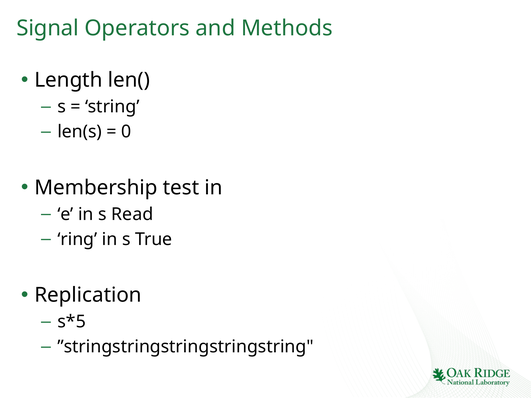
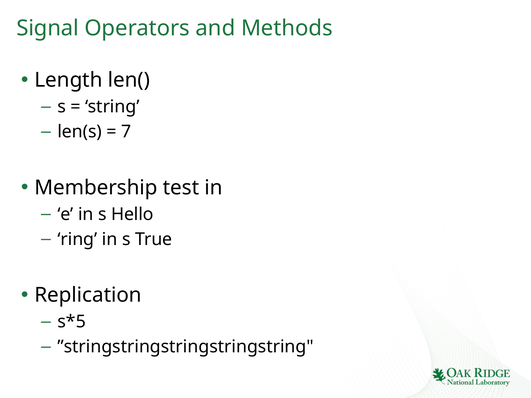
0: 0 -> 7
Read: Read -> Hello
